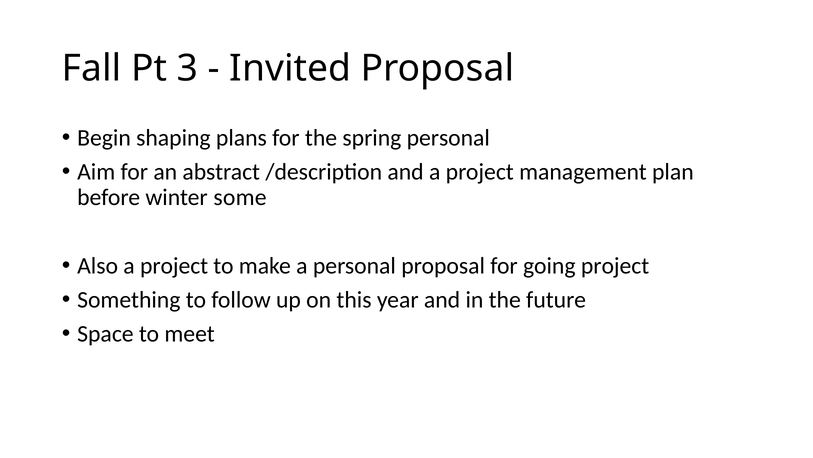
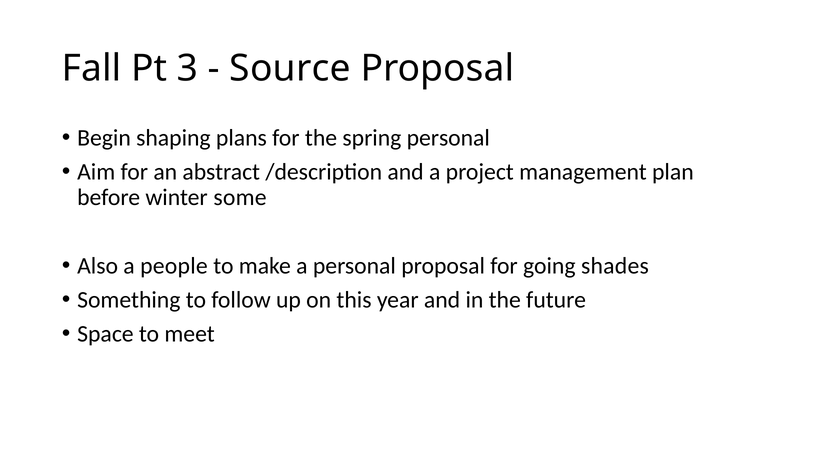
Invited: Invited -> Source
Also a project: project -> people
going project: project -> shades
